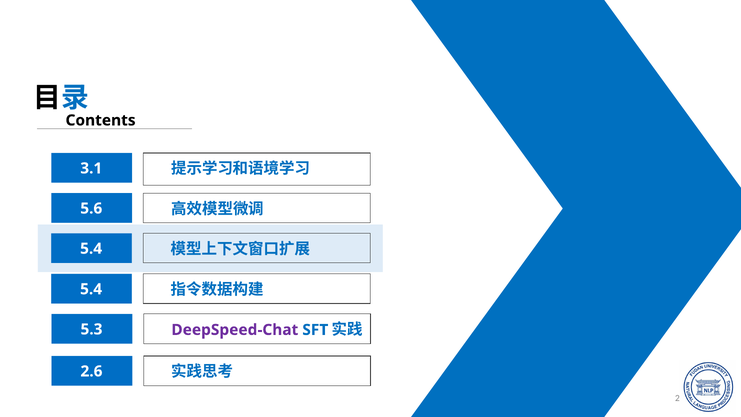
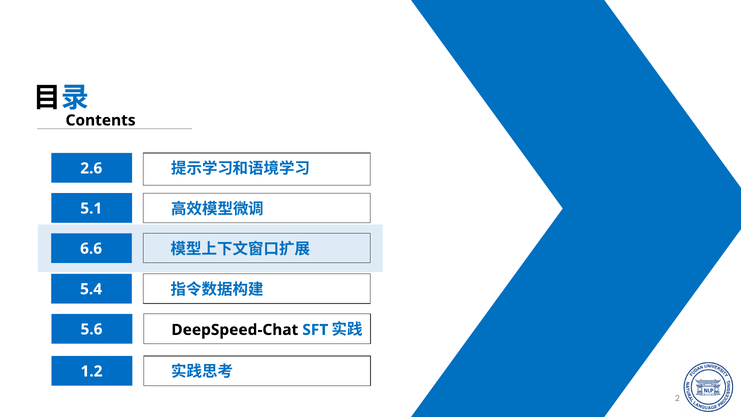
3.1: 3.1 -> 2.6
5.6: 5.6 -> 5.1
5.4 at (91, 249): 5.4 -> 6.6
5.3: 5.3 -> 5.6
DeepSpeed-Chat colour: purple -> black
2.6: 2.6 -> 1.2
